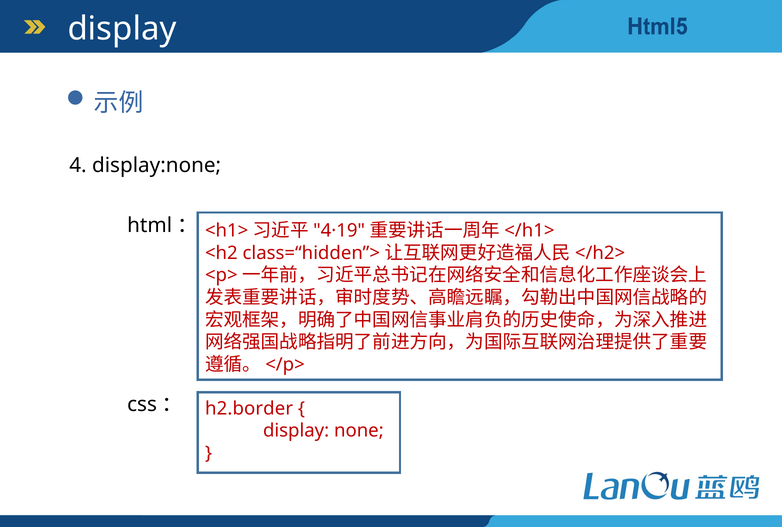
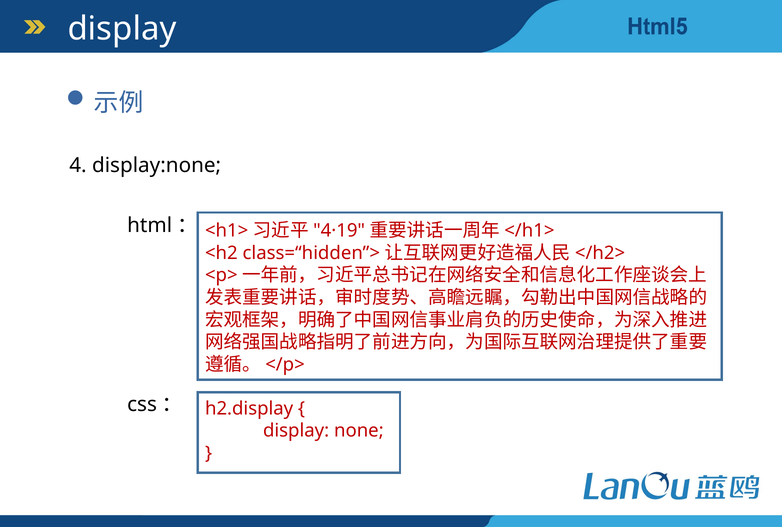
h2.border: h2.border -> h2.display
